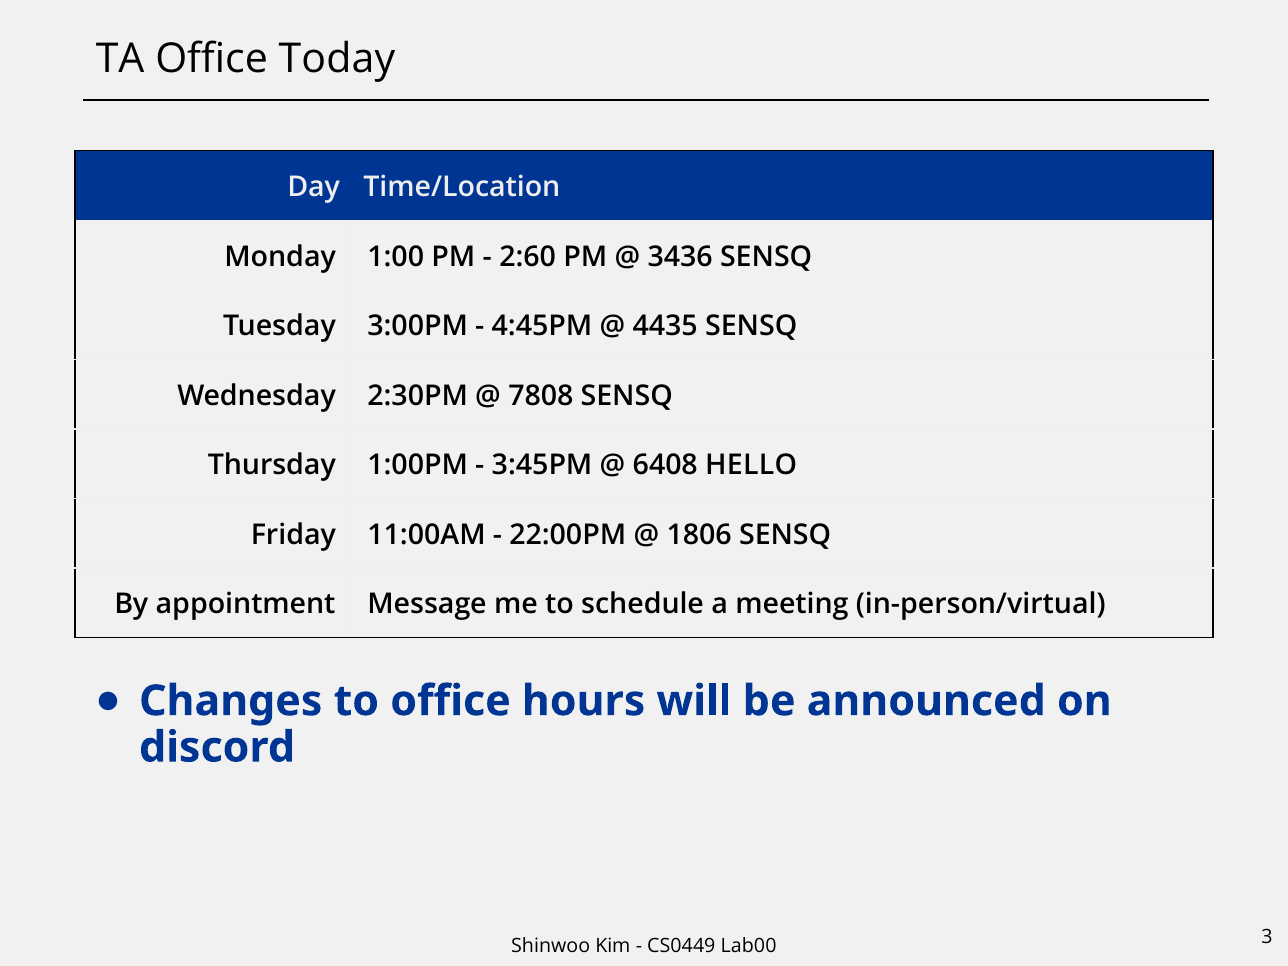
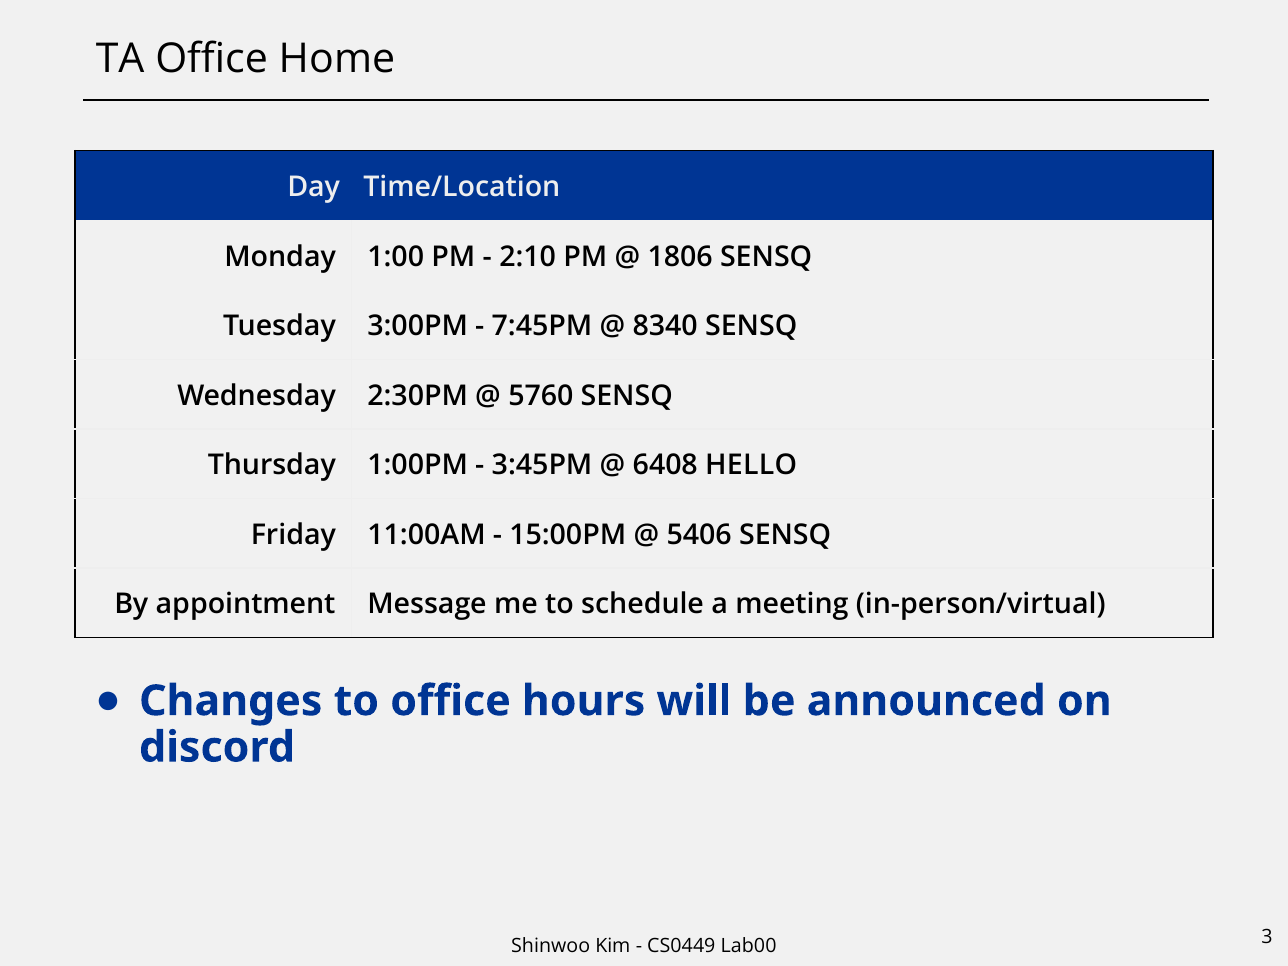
Today: Today -> Home
2:60: 2:60 -> 2:10
3436: 3436 -> 1806
4:45PM: 4:45PM -> 7:45PM
4435: 4435 -> 8340
7808: 7808 -> 5760
22:00PM: 22:00PM -> 15:00PM
1806: 1806 -> 5406
